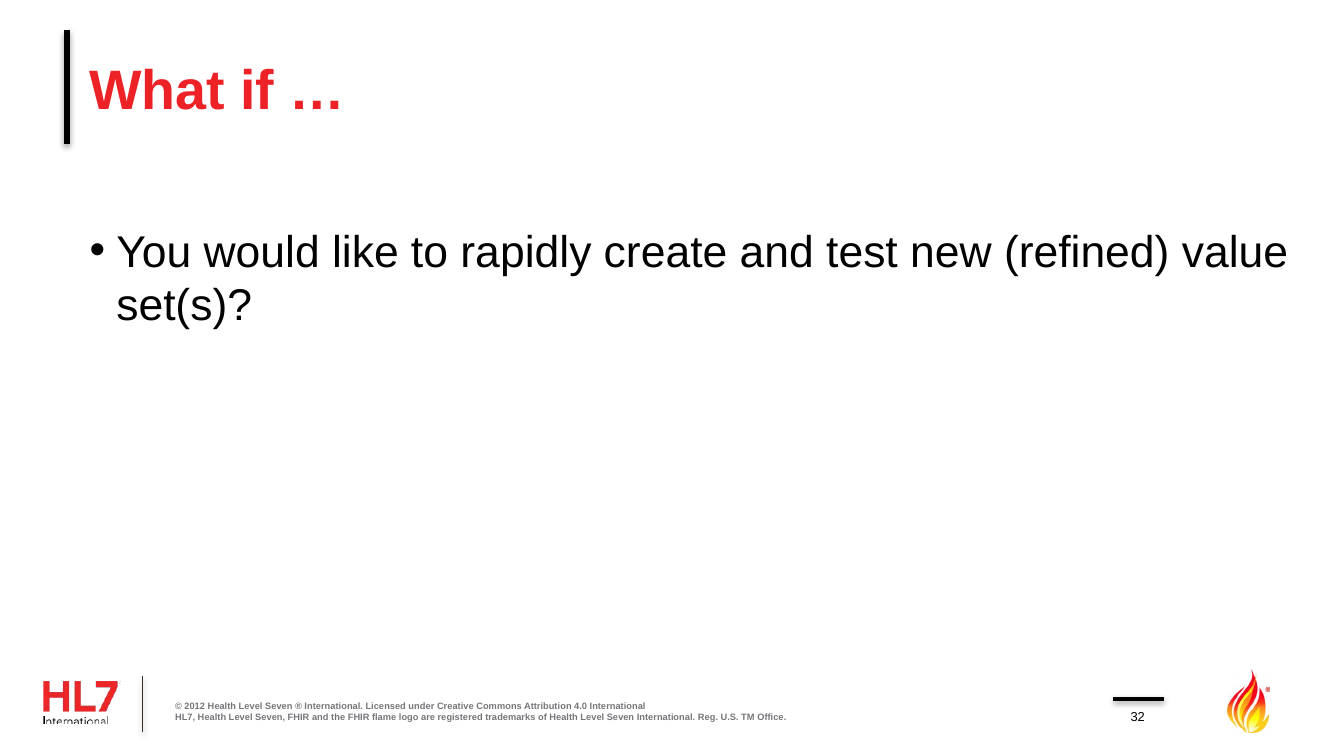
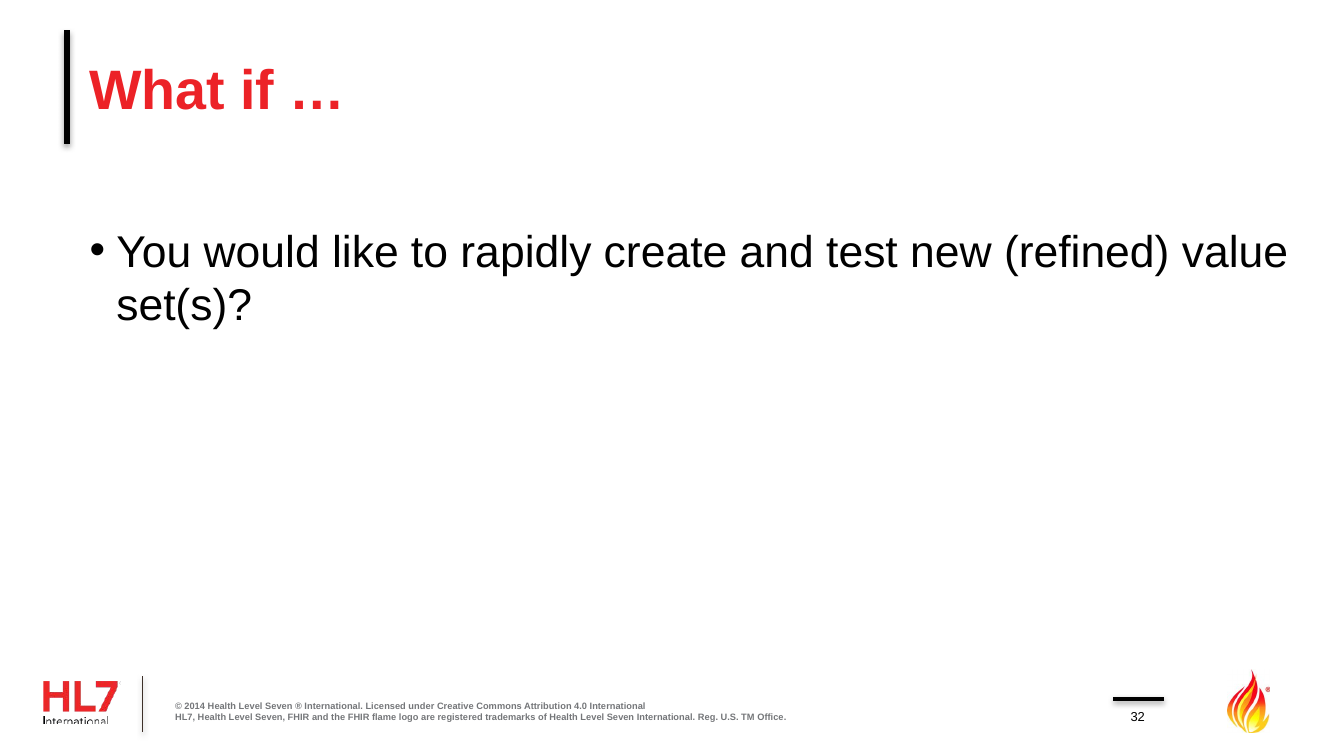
2012: 2012 -> 2014
